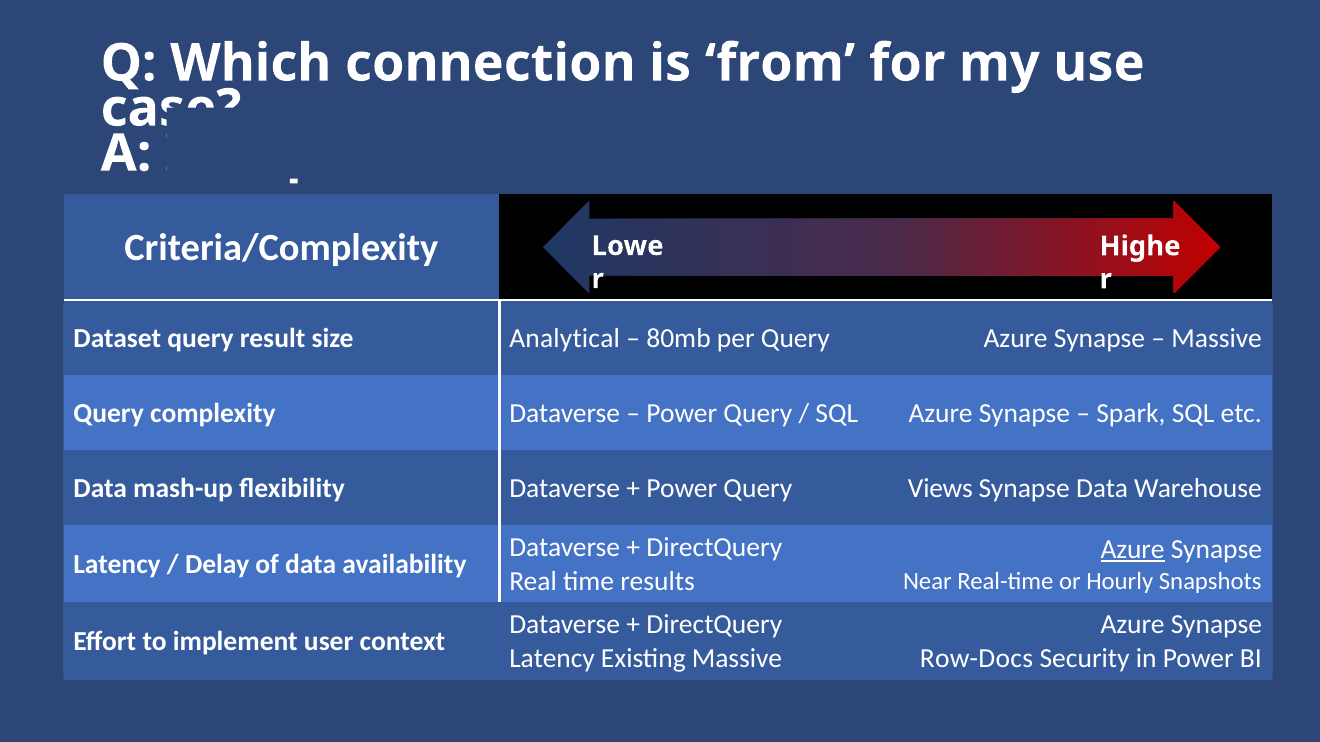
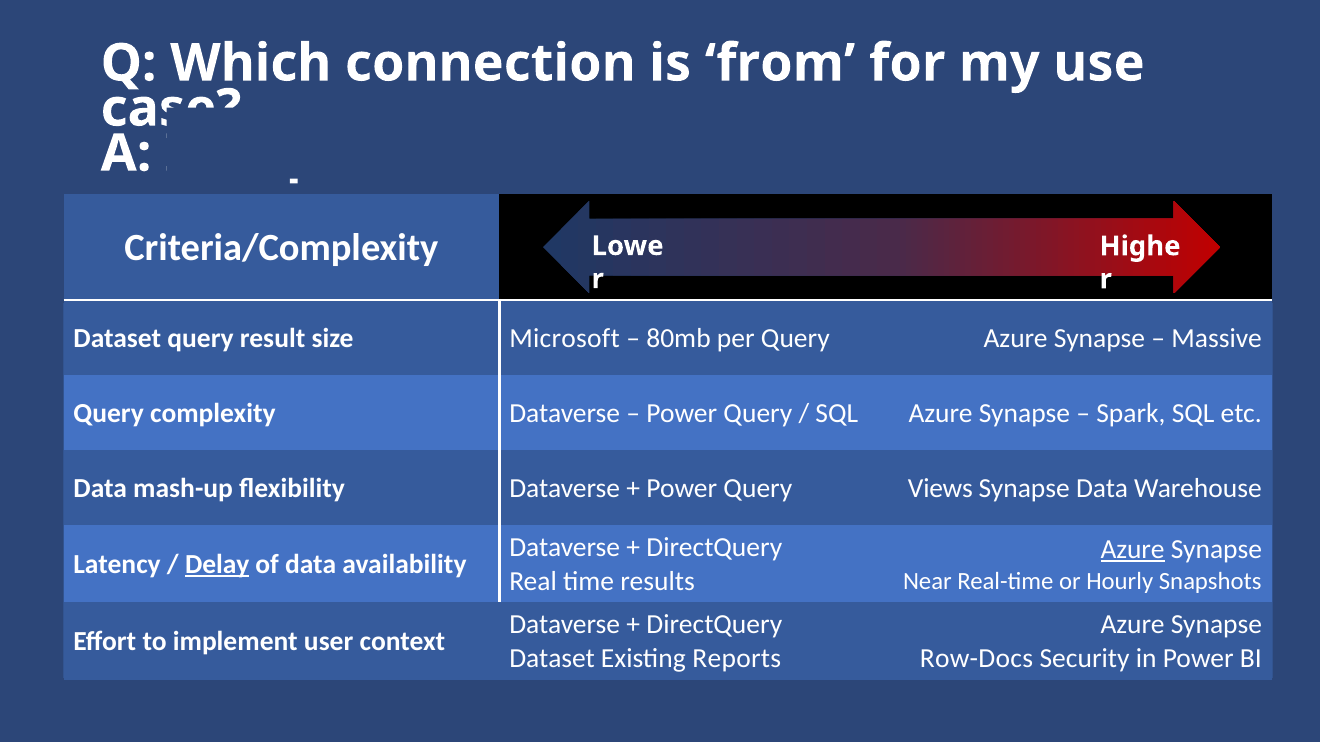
Analytical: Analytical -> Microsoft
Delay underline: none -> present
Latency at (552, 659): Latency -> Dataset
Existing Massive: Massive -> Reports
